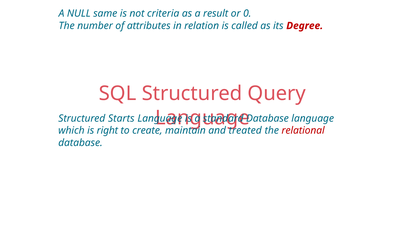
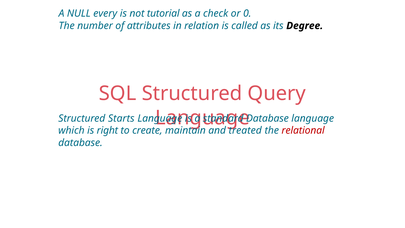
same: same -> every
criteria: criteria -> tutorial
result: result -> check
Degree colour: red -> black
